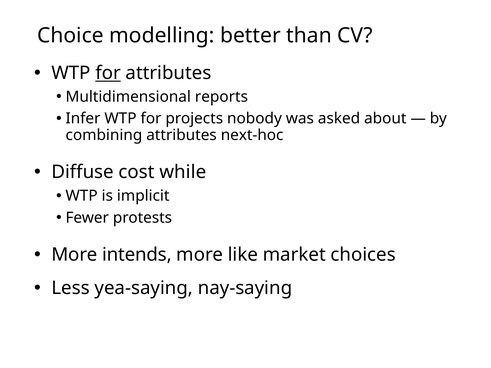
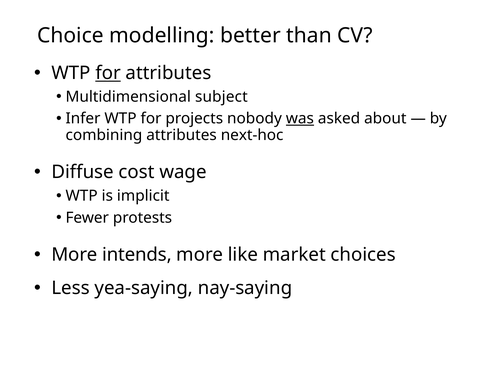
reports: reports -> subject
was underline: none -> present
while: while -> wage
